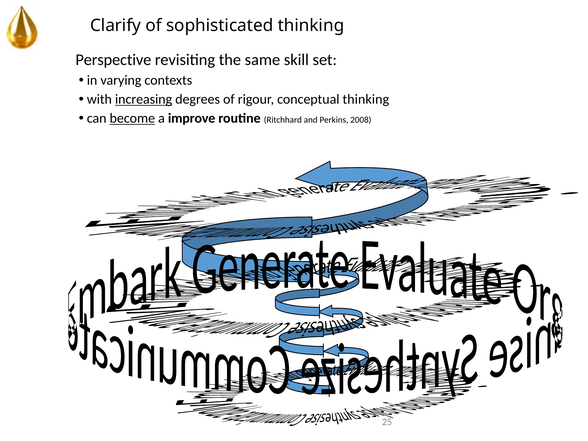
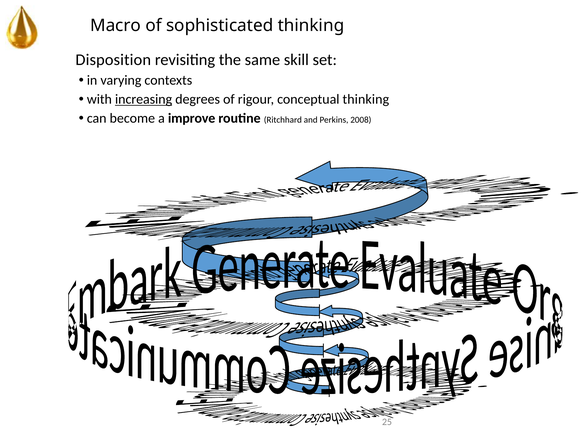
Clarify: Clarify -> Macro
Perspective: Perspective -> Disposition
become underline: present -> none
